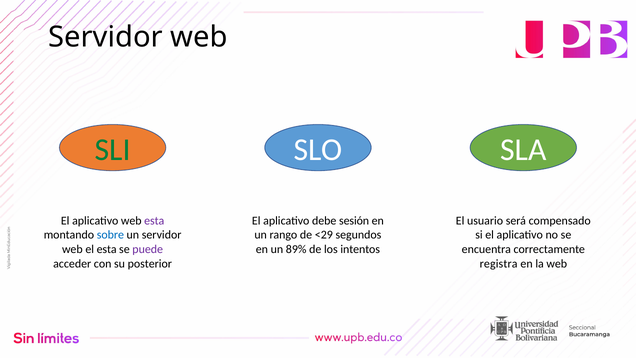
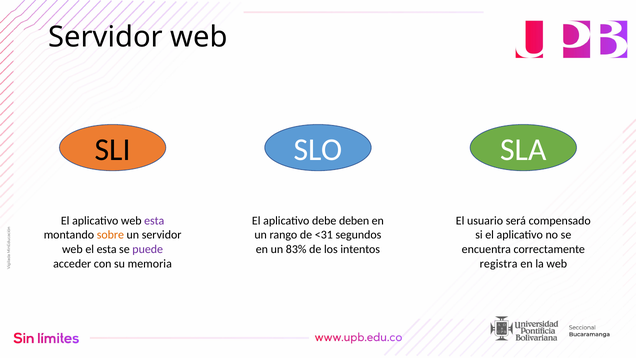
SLI colour: green -> black
sesión: sesión -> deben
sobre colour: blue -> orange
<29: <29 -> <31
89%: 89% -> 83%
posterior: posterior -> memoria
